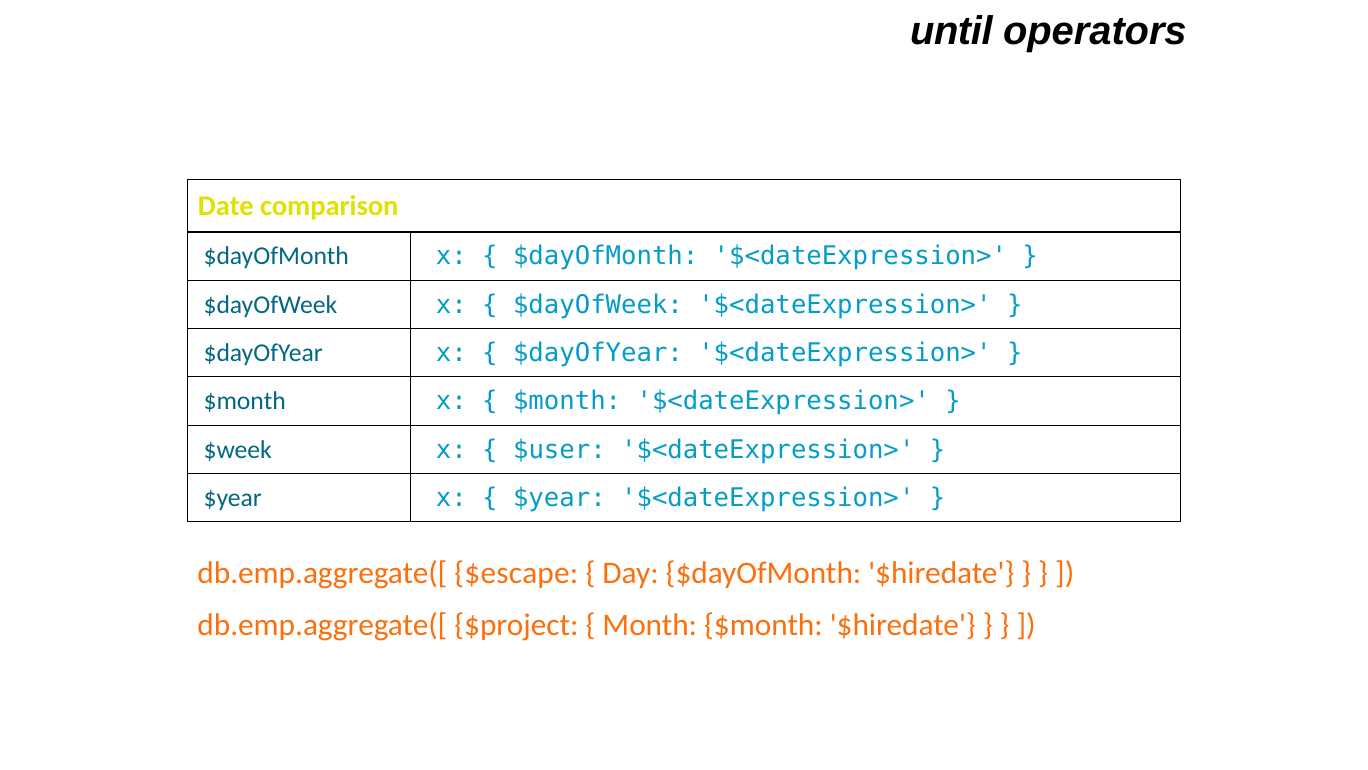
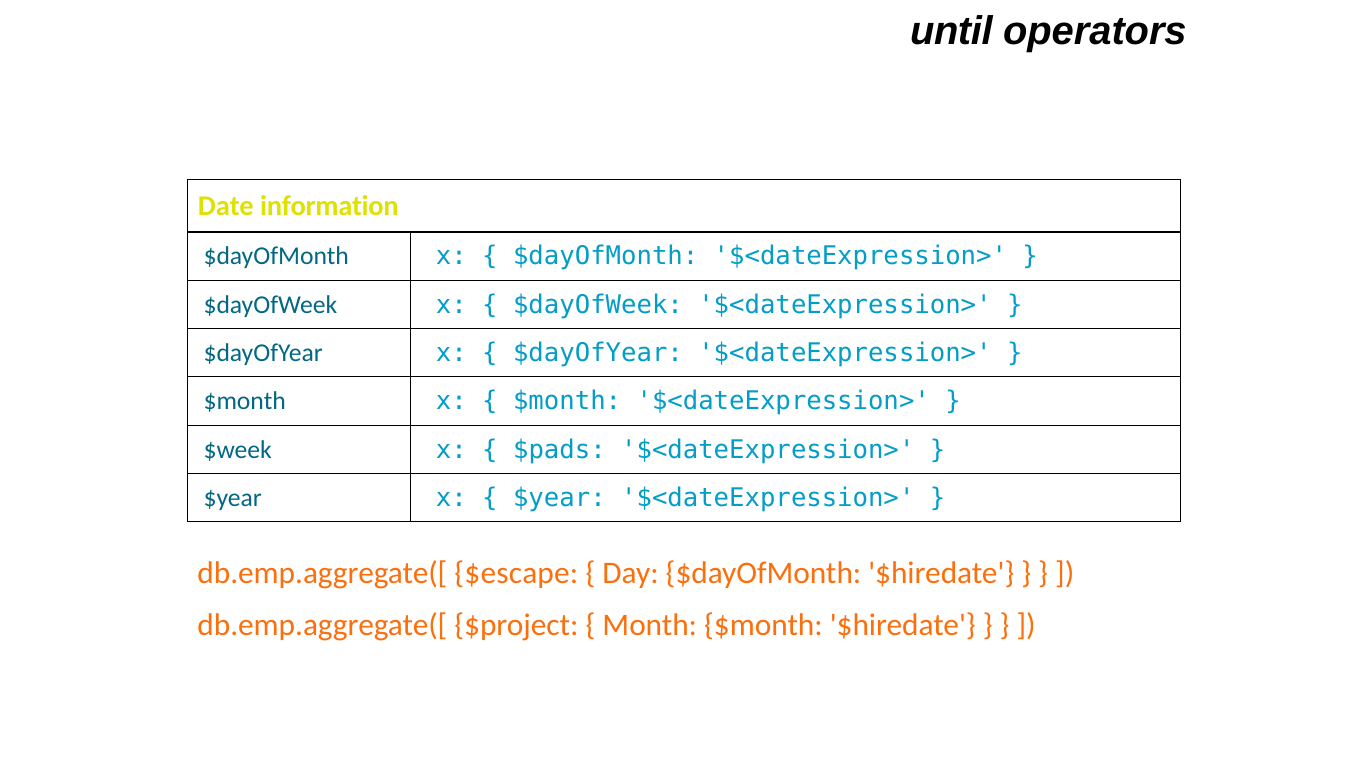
comparison: comparison -> information
$user: $user -> $pads
